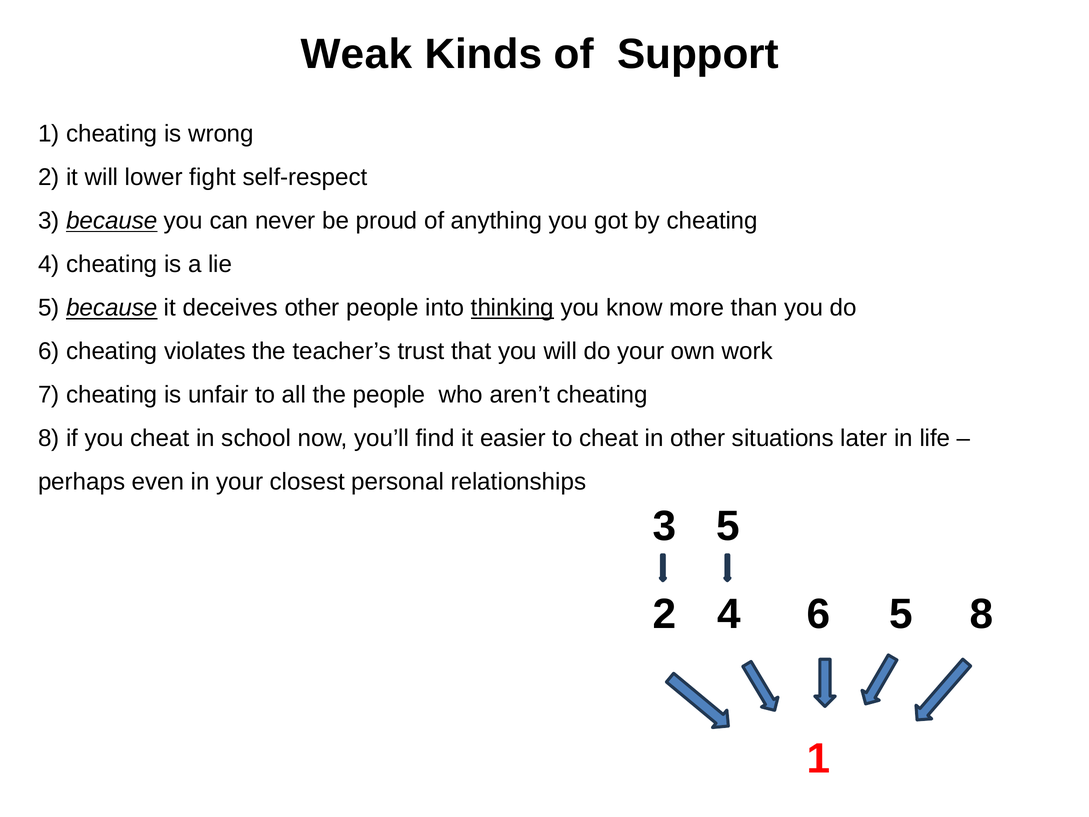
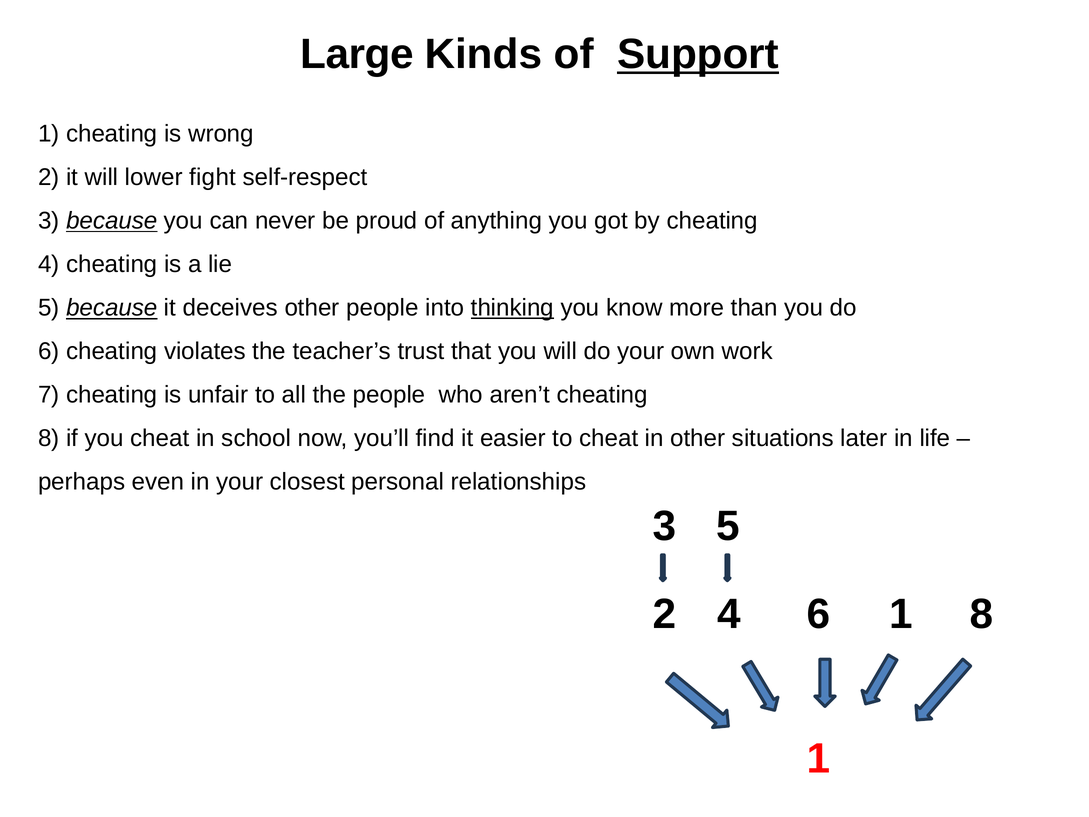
Weak: Weak -> Large
Support underline: none -> present
6 5: 5 -> 1
